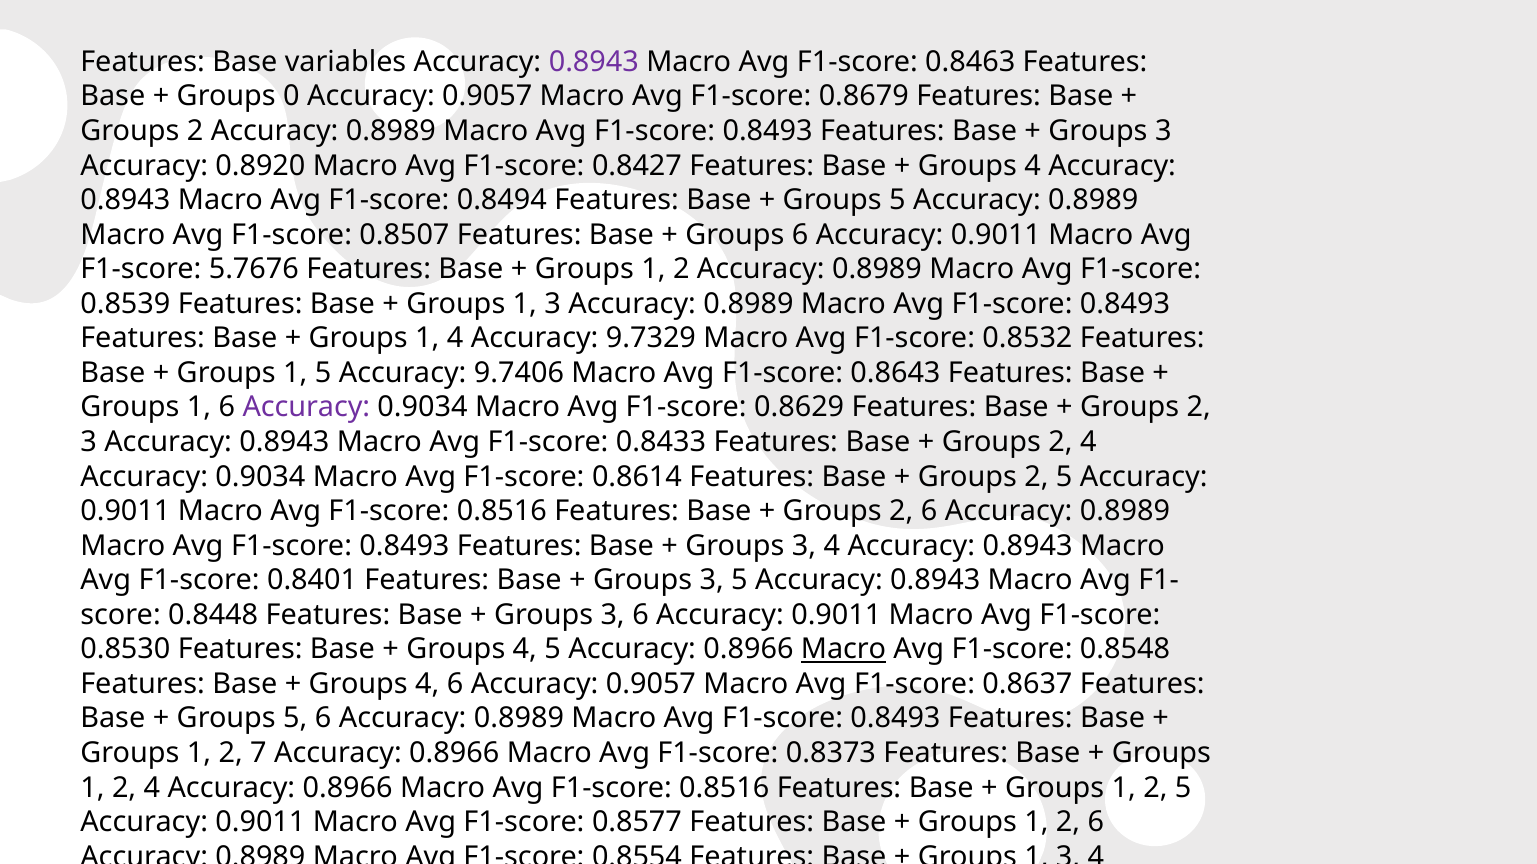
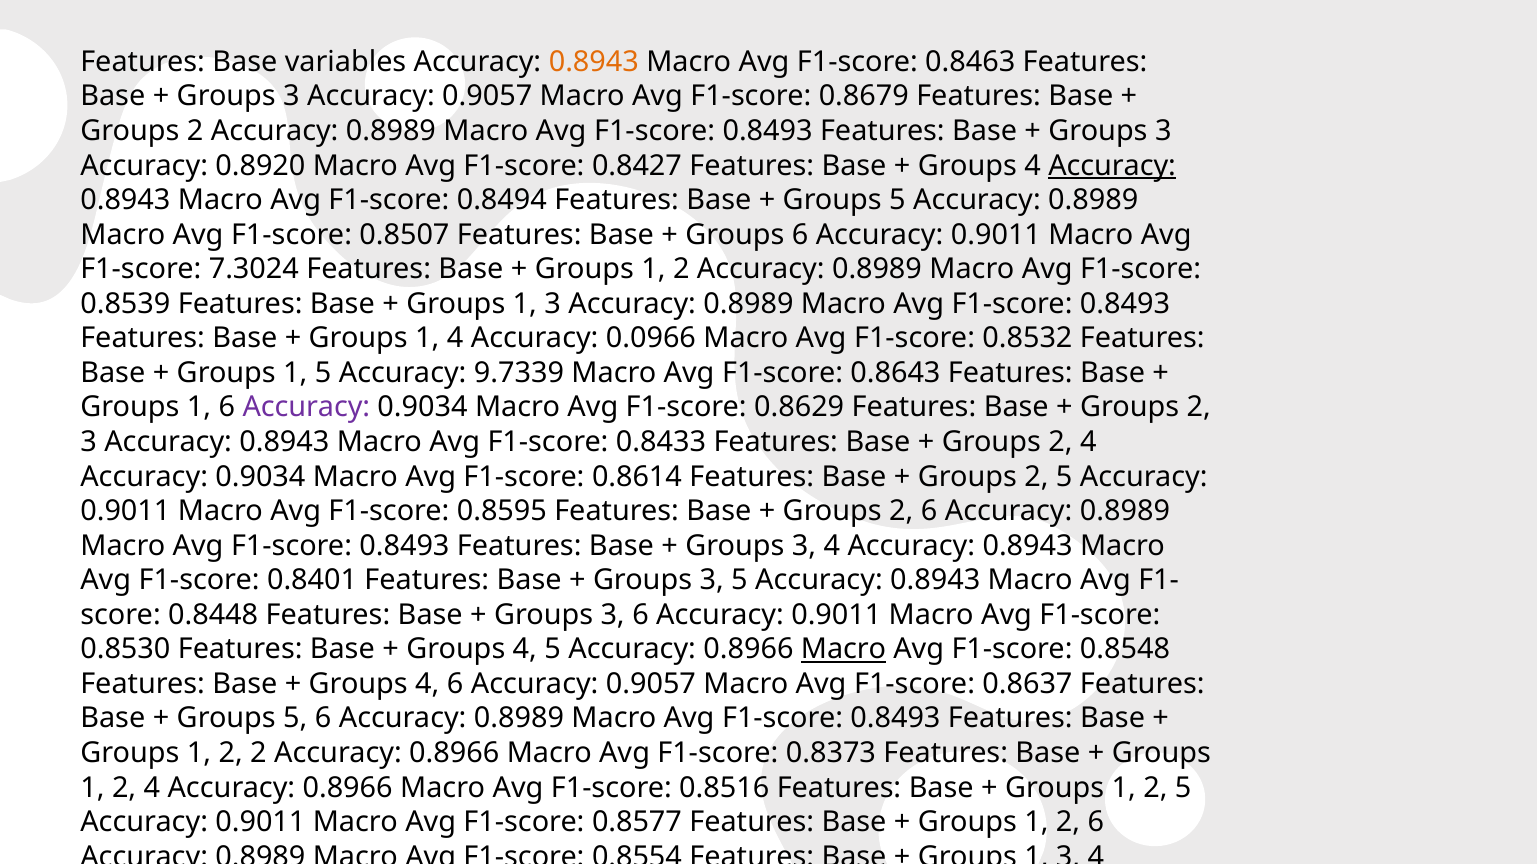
0.8943 at (594, 62) colour: purple -> orange
0 at (291, 96): 0 -> 3
Accuracy at (1112, 166) underline: none -> present
5.7676: 5.7676 -> 7.3024
9.7329: 9.7329 -> 0.0966
9.7406: 9.7406 -> 9.7339
0.8516 at (502, 511): 0.8516 -> 0.8595
2 7: 7 -> 2
